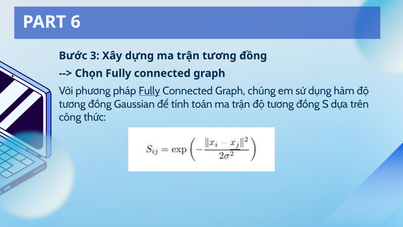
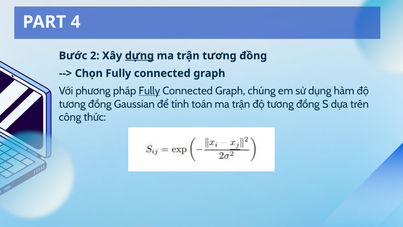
6: 6 -> 4
3: 3 -> 2
dựng underline: none -> present
